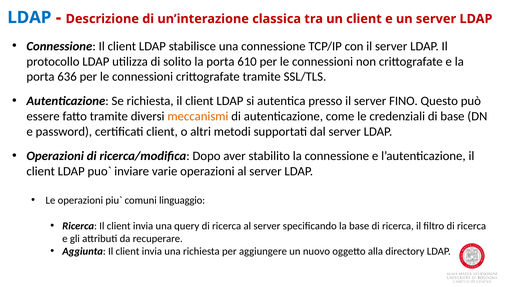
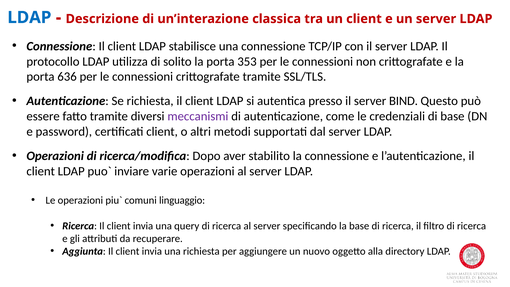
610: 610 -> 353
FINO: FINO -> BIND
meccanismi colour: orange -> purple
